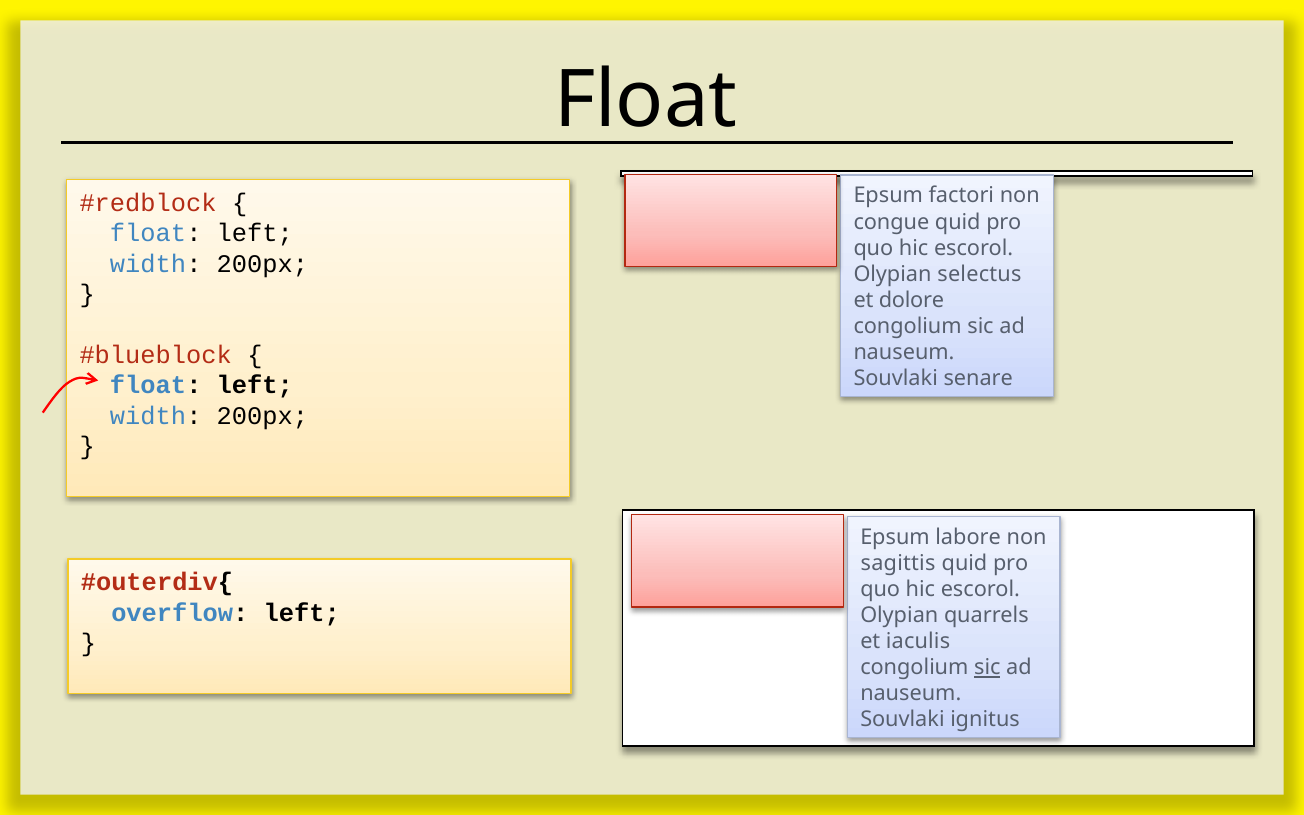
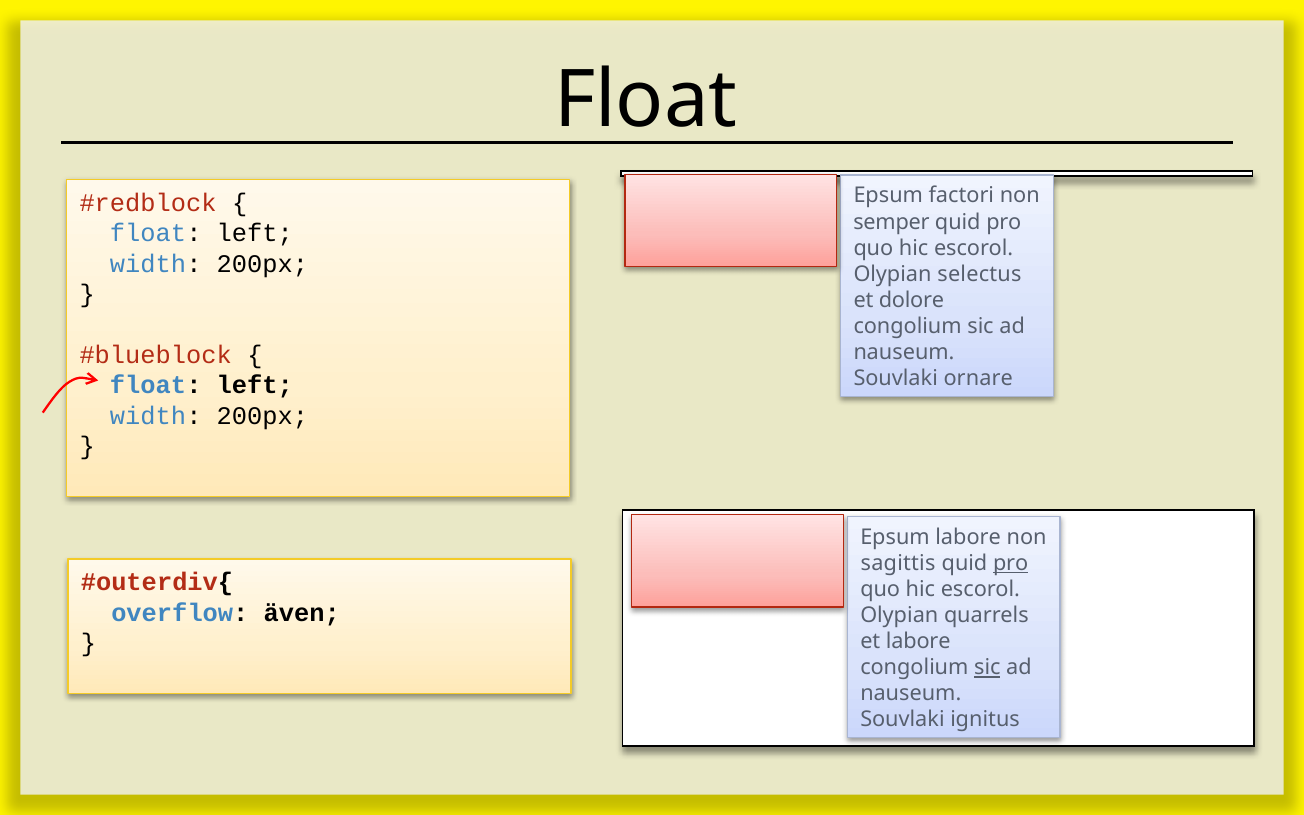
congue: congue -> semper
senare: senare -> ornare
pro at (1011, 563) underline: none -> present
overflow left: left -> även
et iaculis: iaculis -> labore
